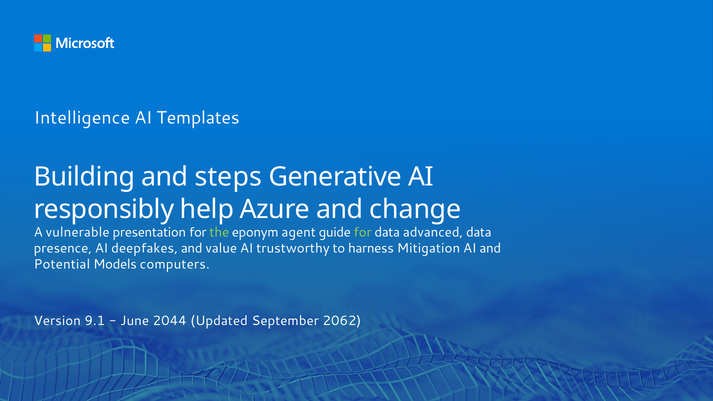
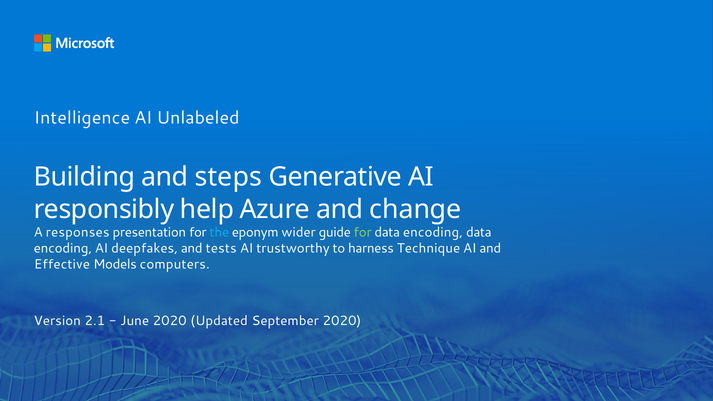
Templates: Templates -> Unlabeled
vulnerable: vulnerable -> responses
the colour: light green -> light blue
agent: agent -> wider
advanced at (433, 232): advanced -> encoding
presence at (63, 248): presence -> encoding
value: value -> tests
Mitigation: Mitigation -> Technique
Potential: Potential -> Effective
9.1: 9.1 -> 2.1
June 2044: 2044 -> 2020
September 2062: 2062 -> 2020
